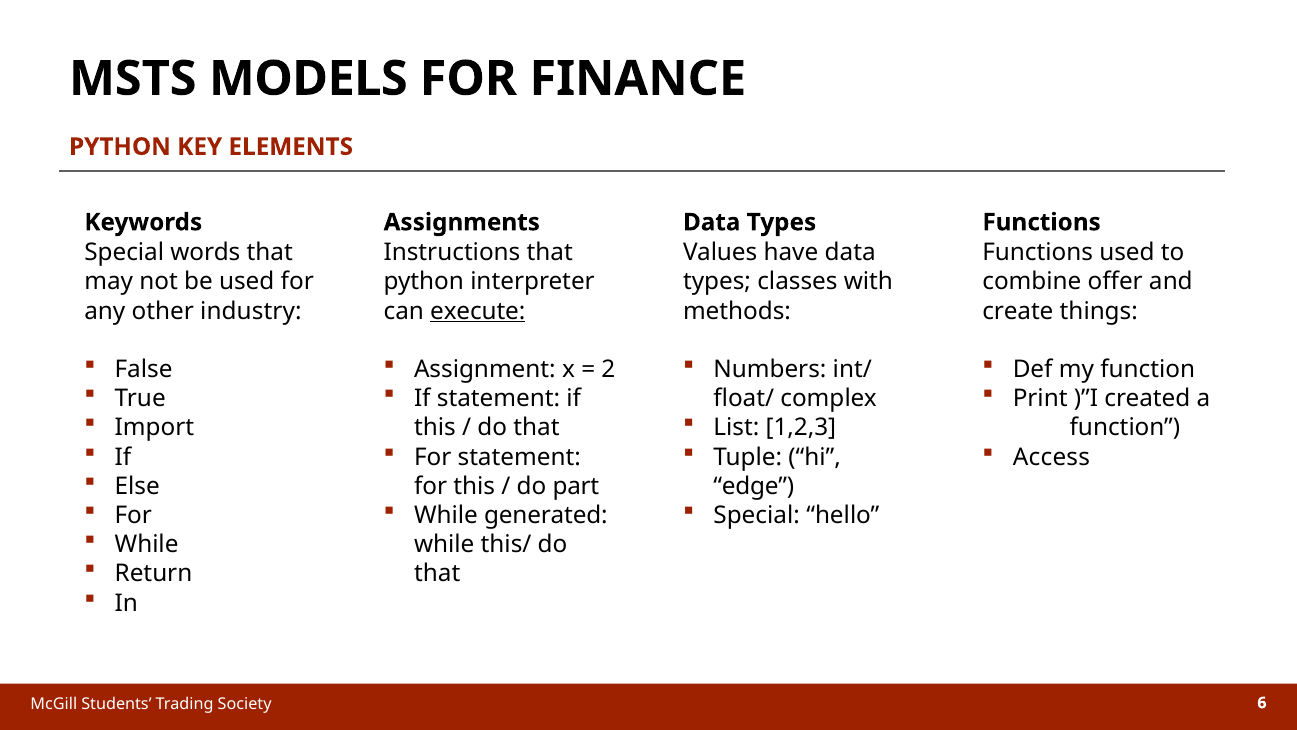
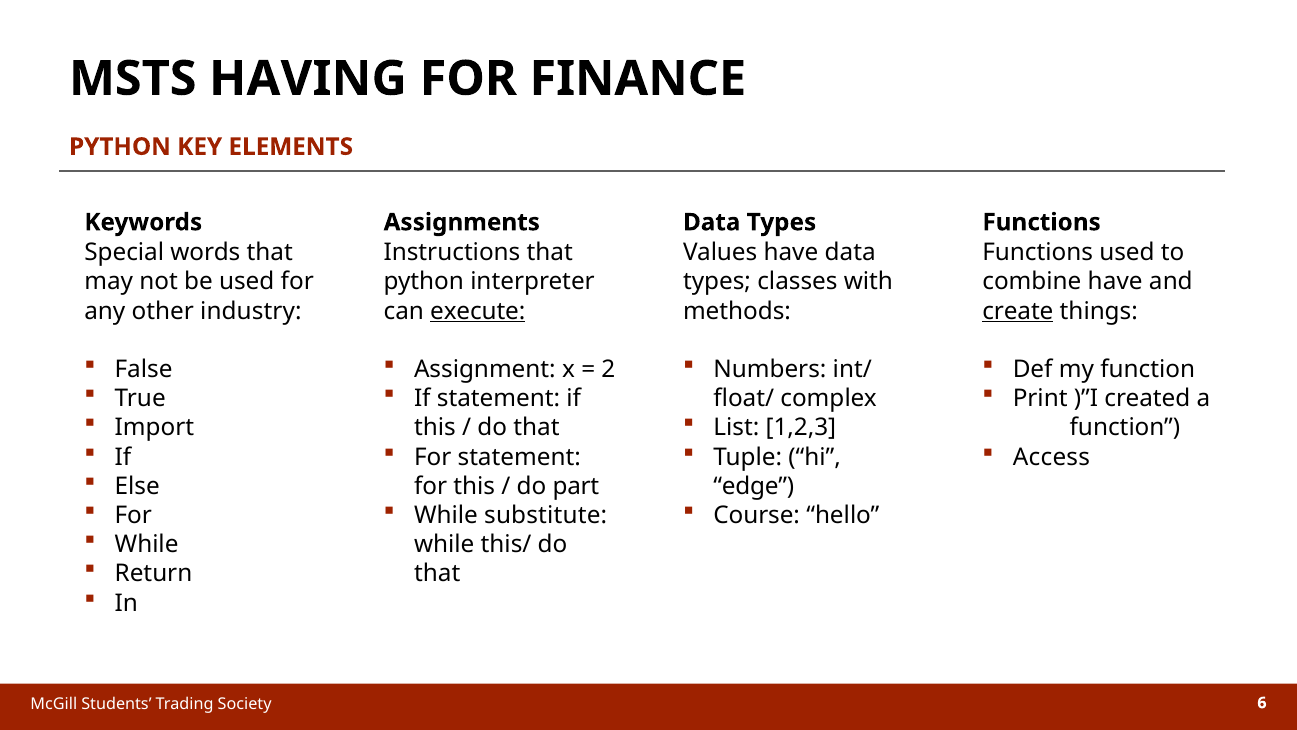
MODELS: MODELS -> HAVING
combine offer: offer -> have
create underline: none -> present
generated: generated -> substitute
Special at (757, 515): Special -> Course
